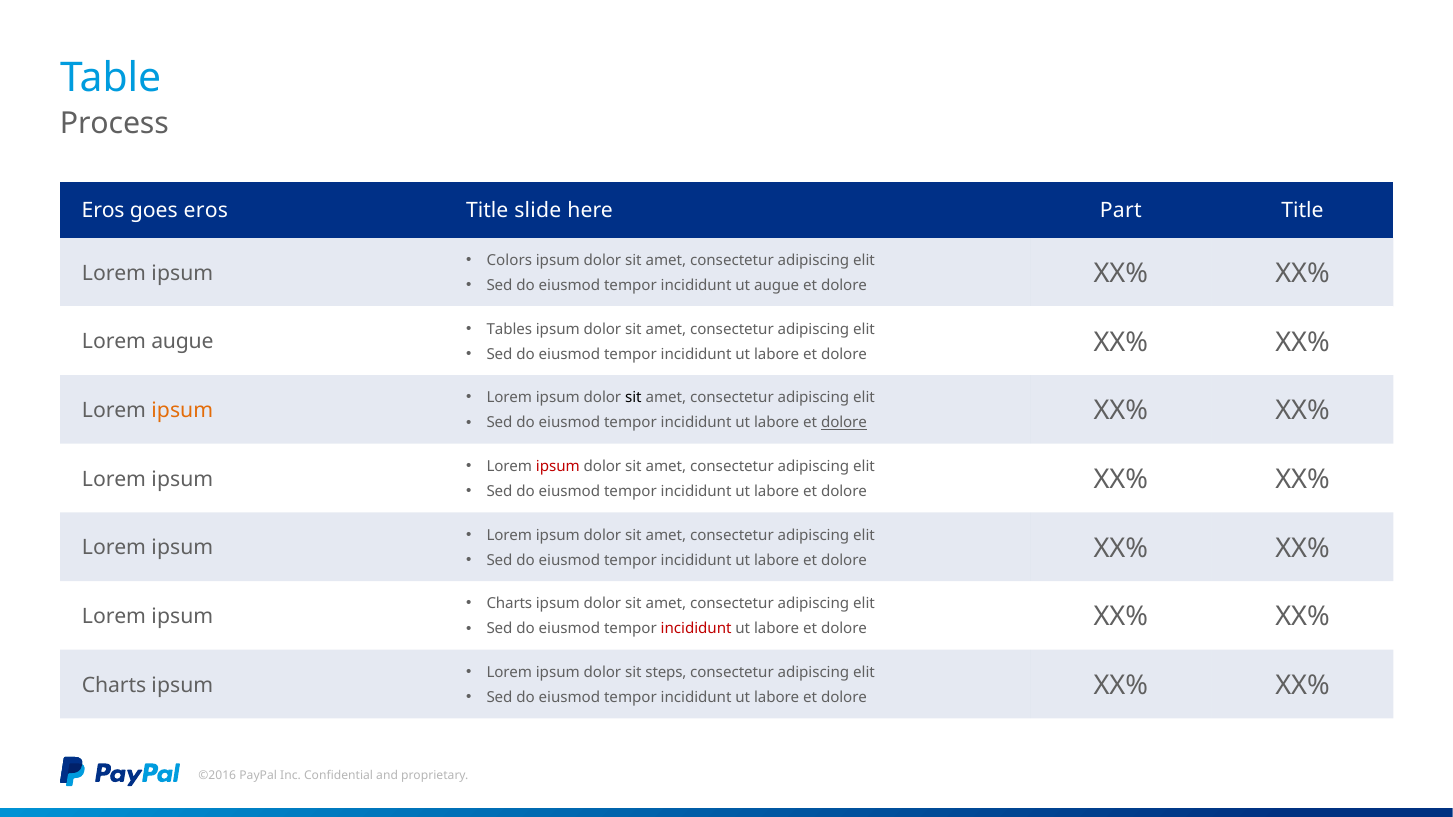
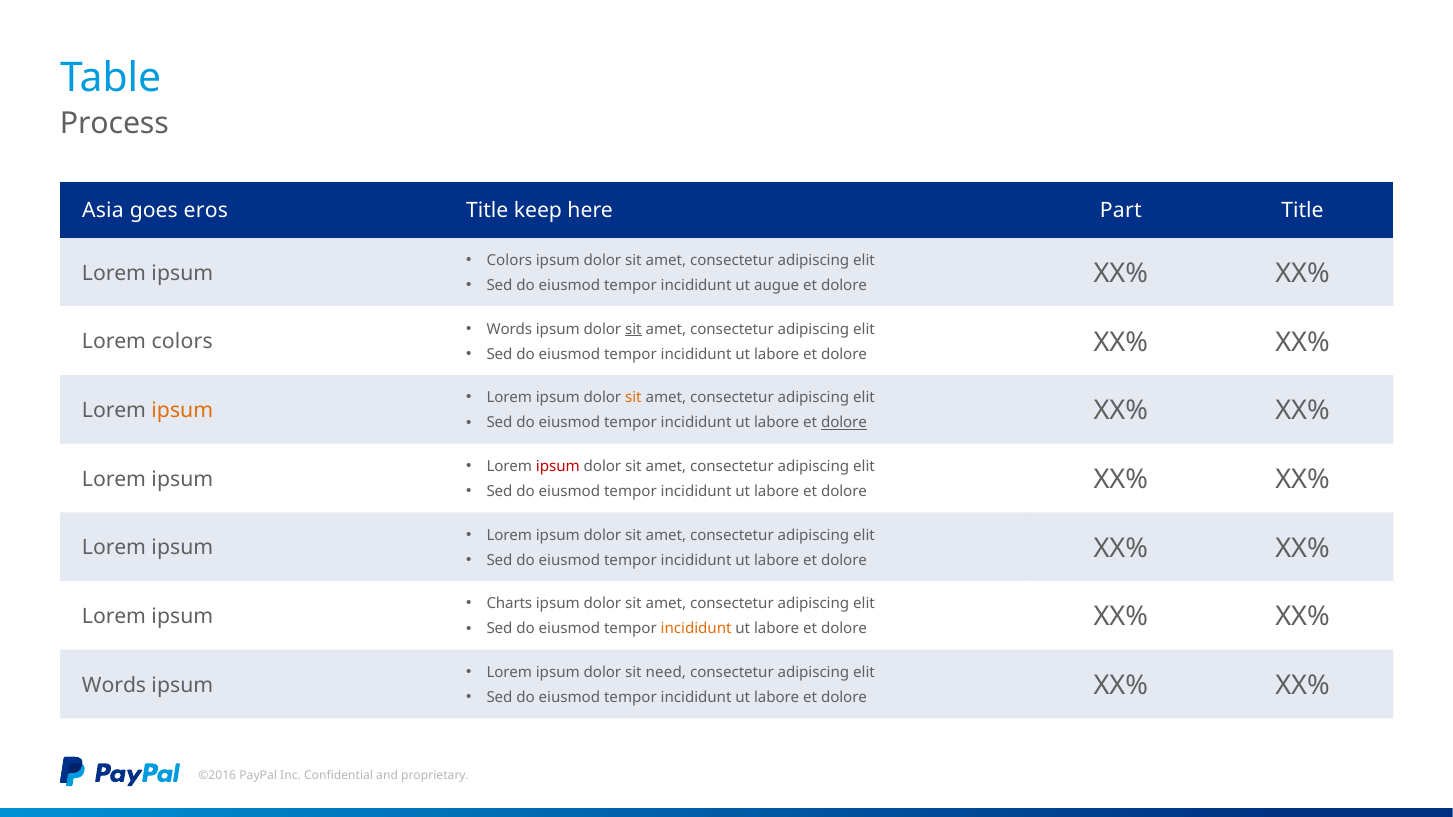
Eros at (103, 211): Eros -> Asia
slide: slide -> keep
Tables at (509, 329): Tables -> Words
sit at (633, 329) underline: none -> present
Lorem augue: augue -> colors
sit at (633, 398) colour: black -> orange
incididunt at (696, 629) colour: red -> orange
steps: steps -> need
Charts at (114, 686): Charts -> Words
